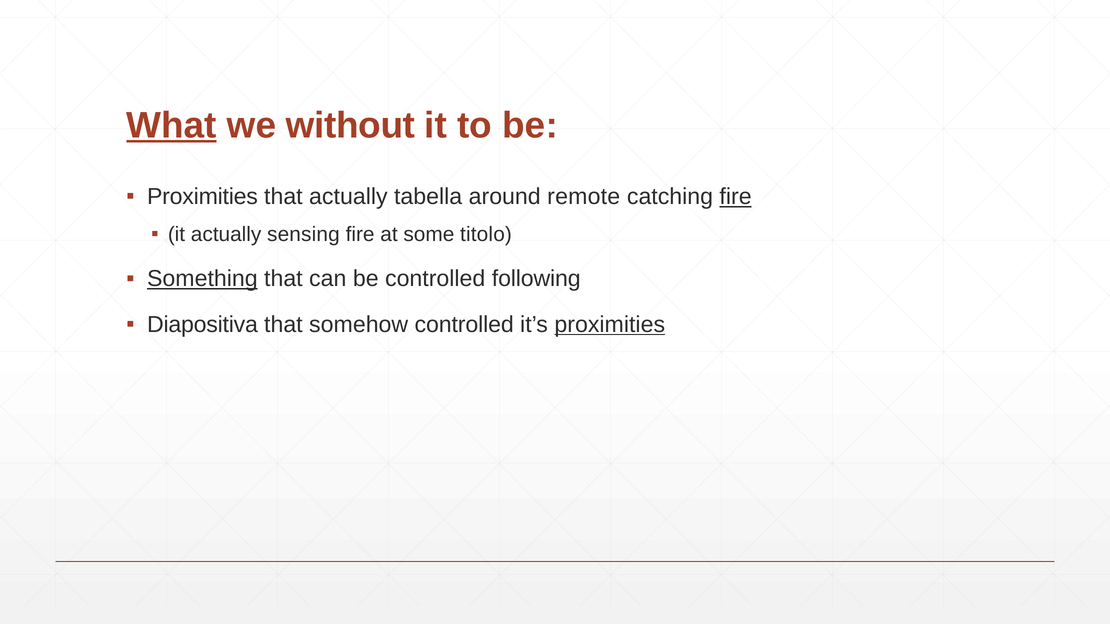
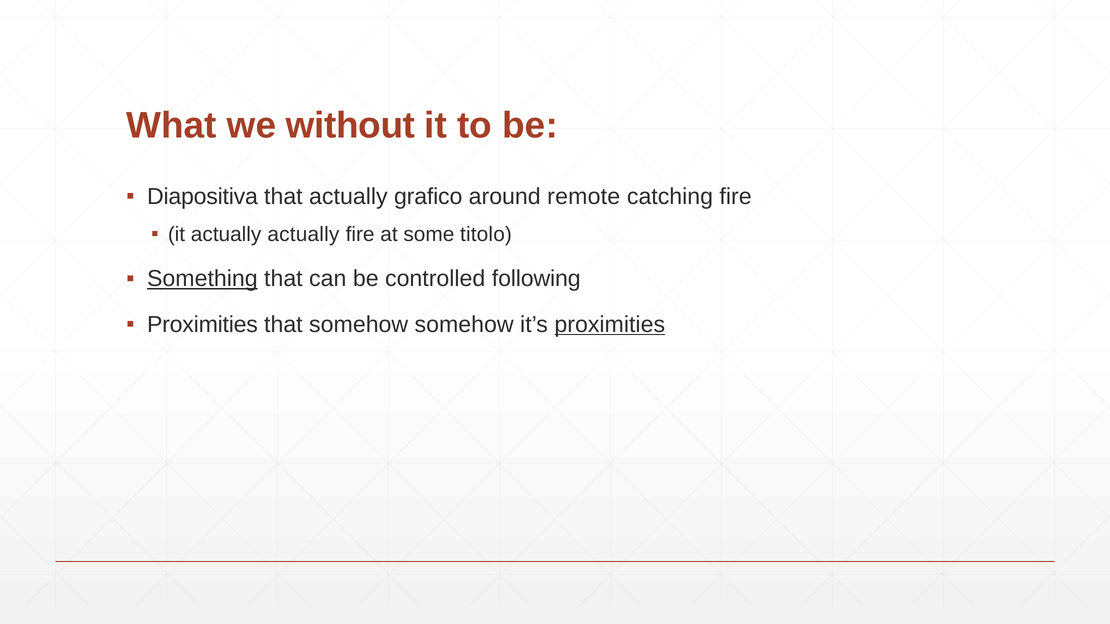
What underline: present -> none
Proximities at (202, 197): Proximities -> Diapositiva
tabella: tabella -> grafico
fire at (736, 197) underline: present -> none
actually sensing: sensing -> actually
Diapositiva at (202, 325): Diapositiva -> Proximities
somehow controlled: controlled -> somehow
